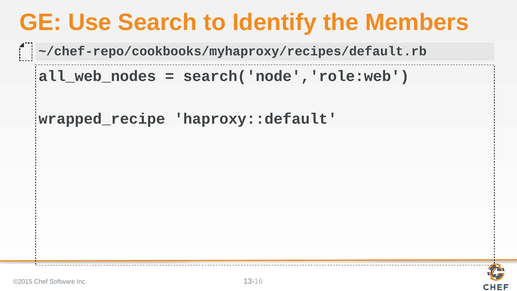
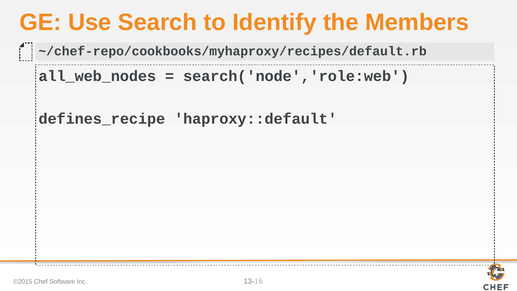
wrapped_recipe: wrapped_recipe -> defines_recipe
